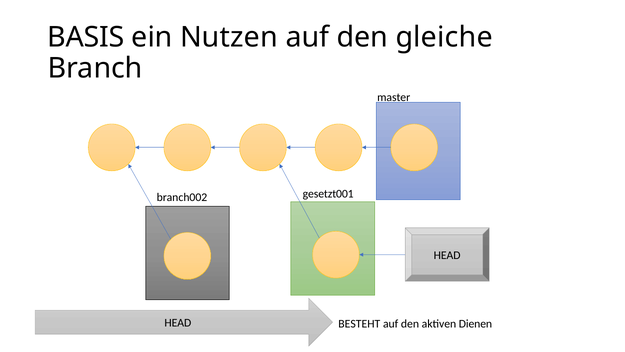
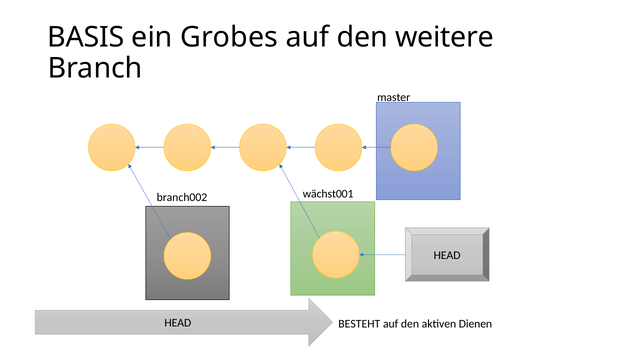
Nutzen: Nutzen -> Grobes
gleiche: gleiche -> weitere
gesetzt001: gesetzt001 -> wächst001
